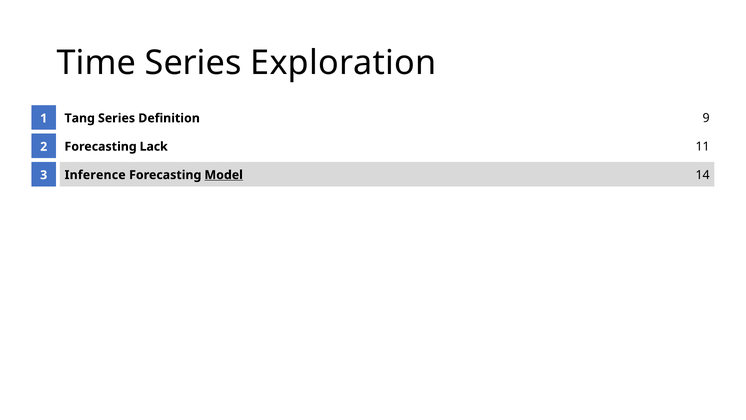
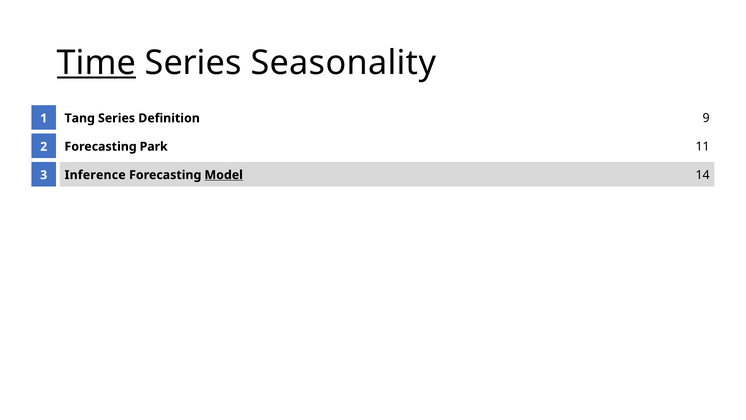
Time underline: none -> present
Exploration: Exploration -> Seasonality
Lack: Lack -> Park
